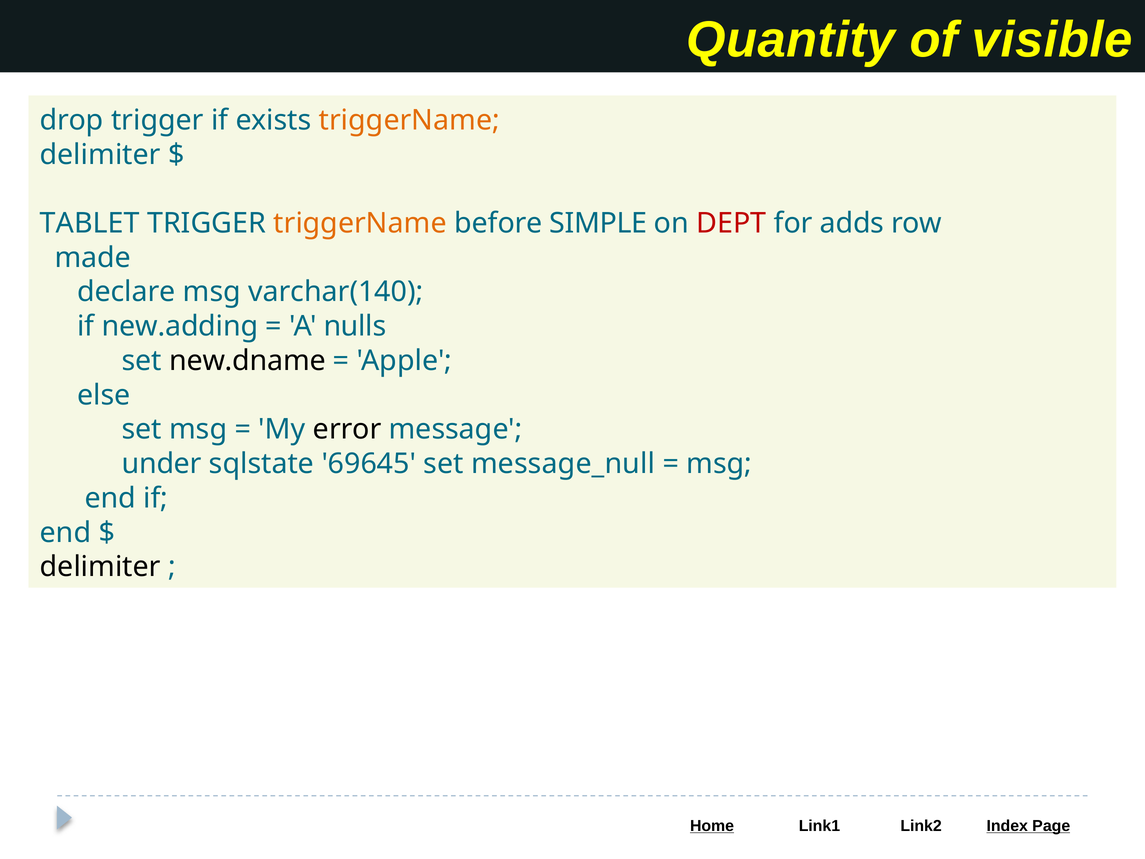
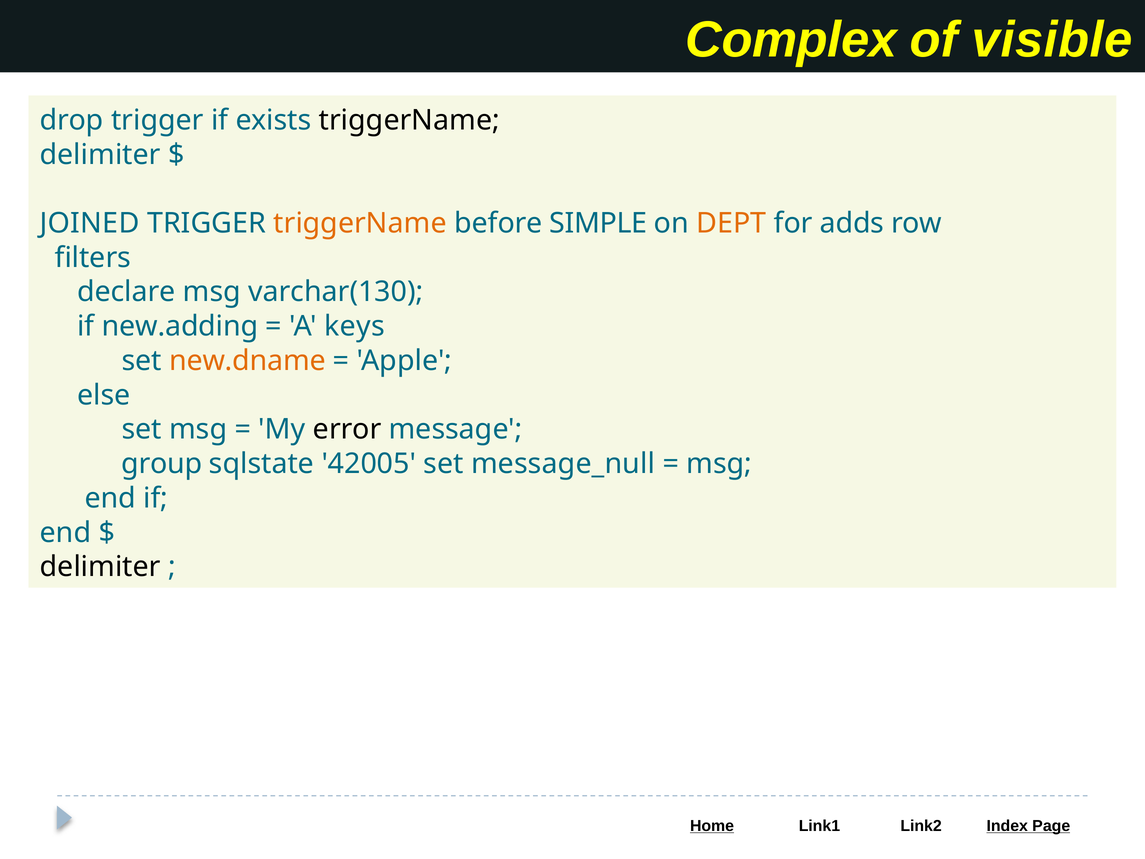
Quantity: Quantity -> Complex
triggerName at (409, 120) colour: orange -> black
TABLET: TABLET -> JOINED
DEPT colour: red -> orange
made: made -> filters
varchar(140: varchar(140 -> varchar(130
nulls: nulls -> keys
new.dname colour: black -> orange
under: under -> group
69645: 69645 -> 42005
